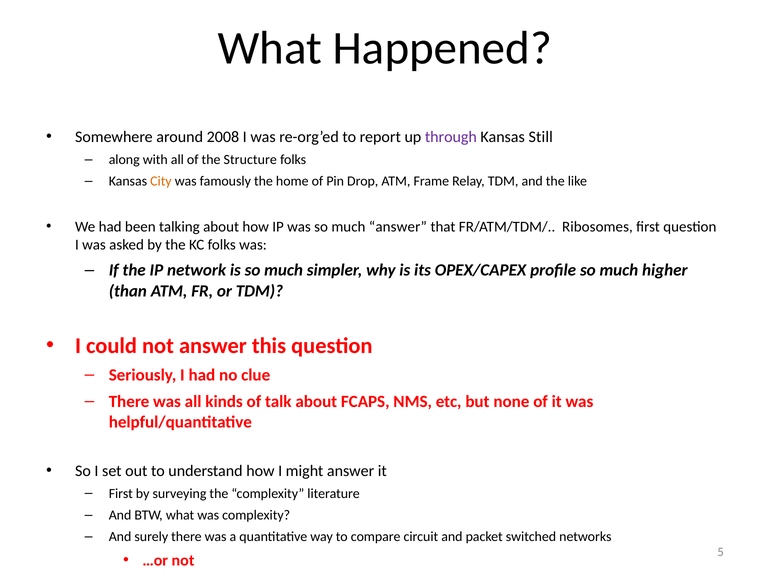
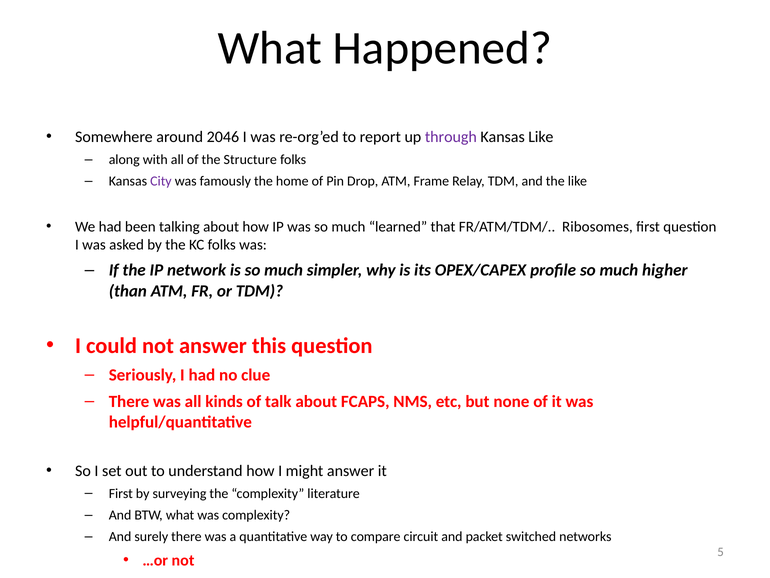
2008: 2008 -> 2046
Kansas Still: Still -> Like
City colour: orange -> purple
much answer: answer -> learned
